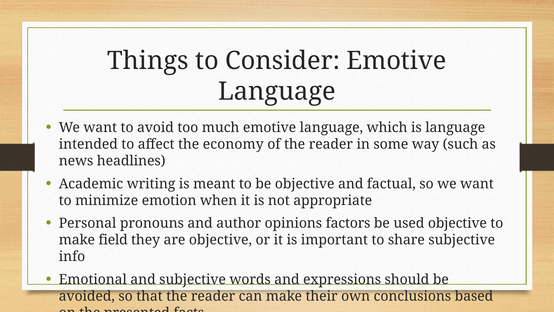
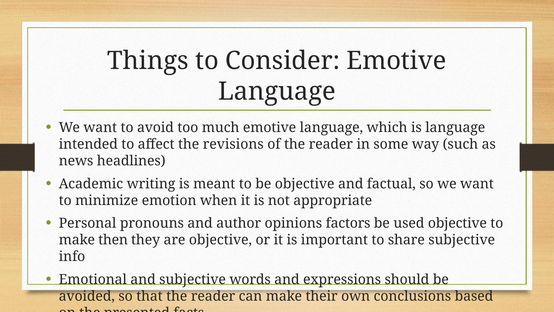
economy: economy -> revisions
field: field -> then
